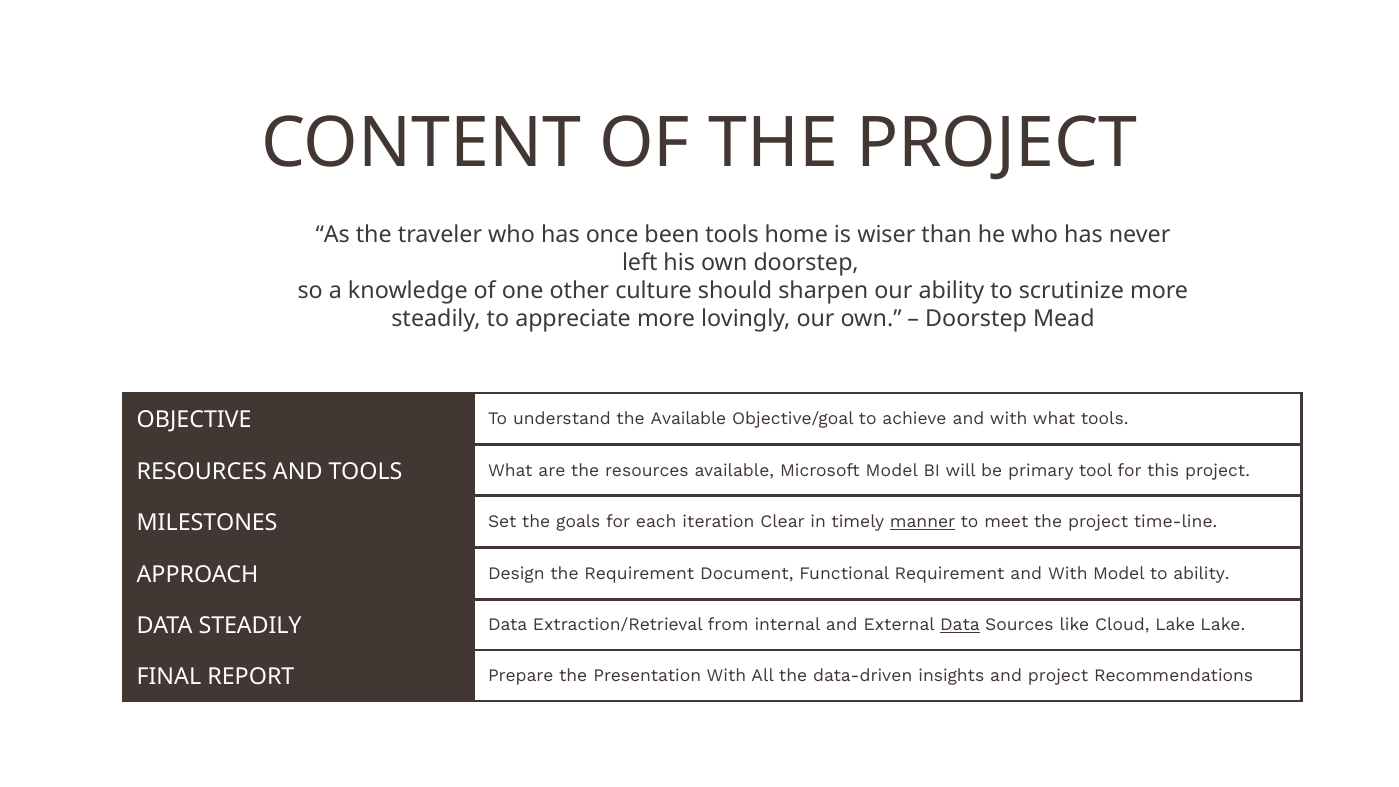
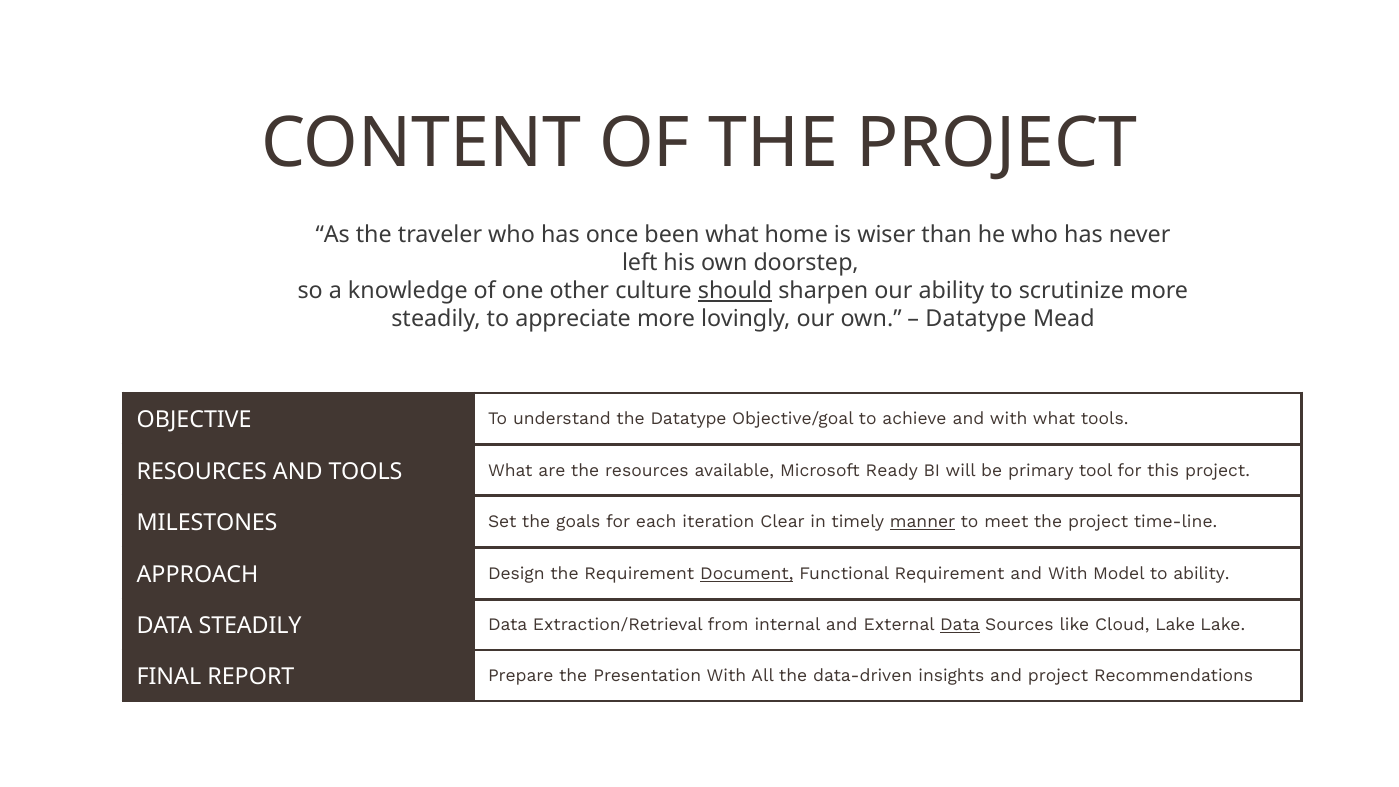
been tools: tools -> what
should underline: none -> present
Doorstep at (976, 319): Doorstep -> Datatype
the Available: Available -> Datatype
Microsoft Model: Model -> Ready
Document underline: none -> present
